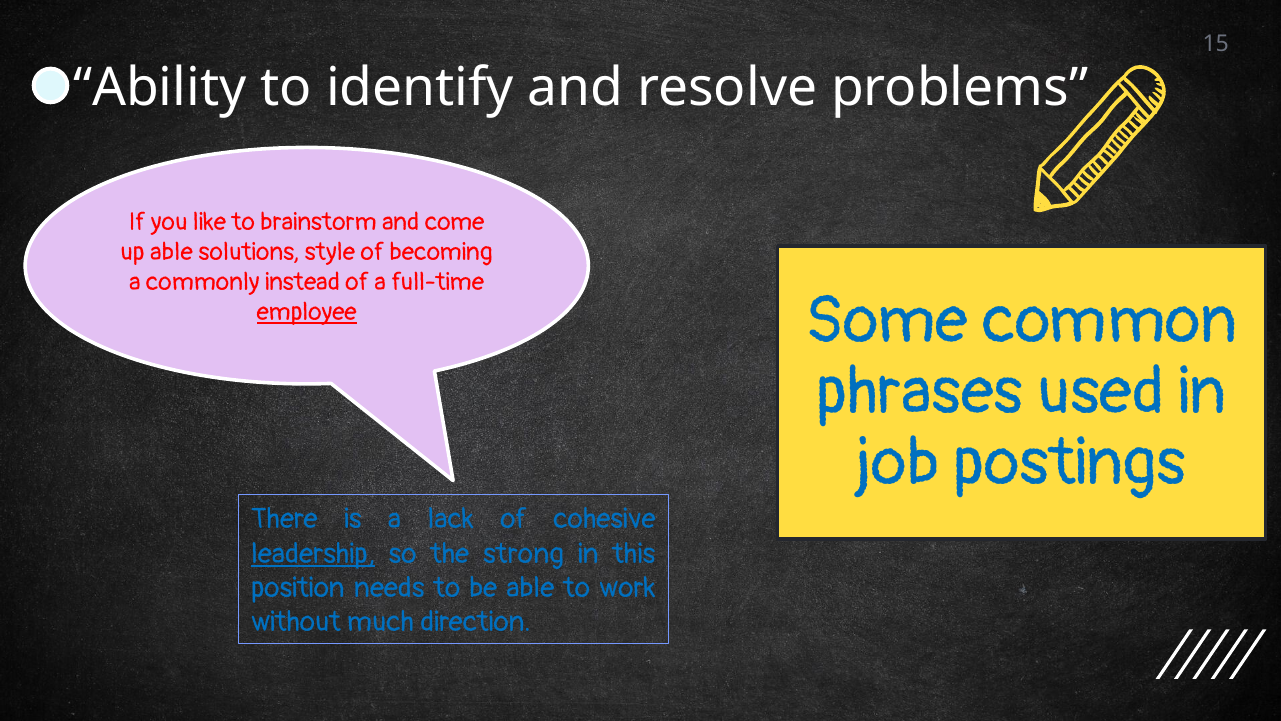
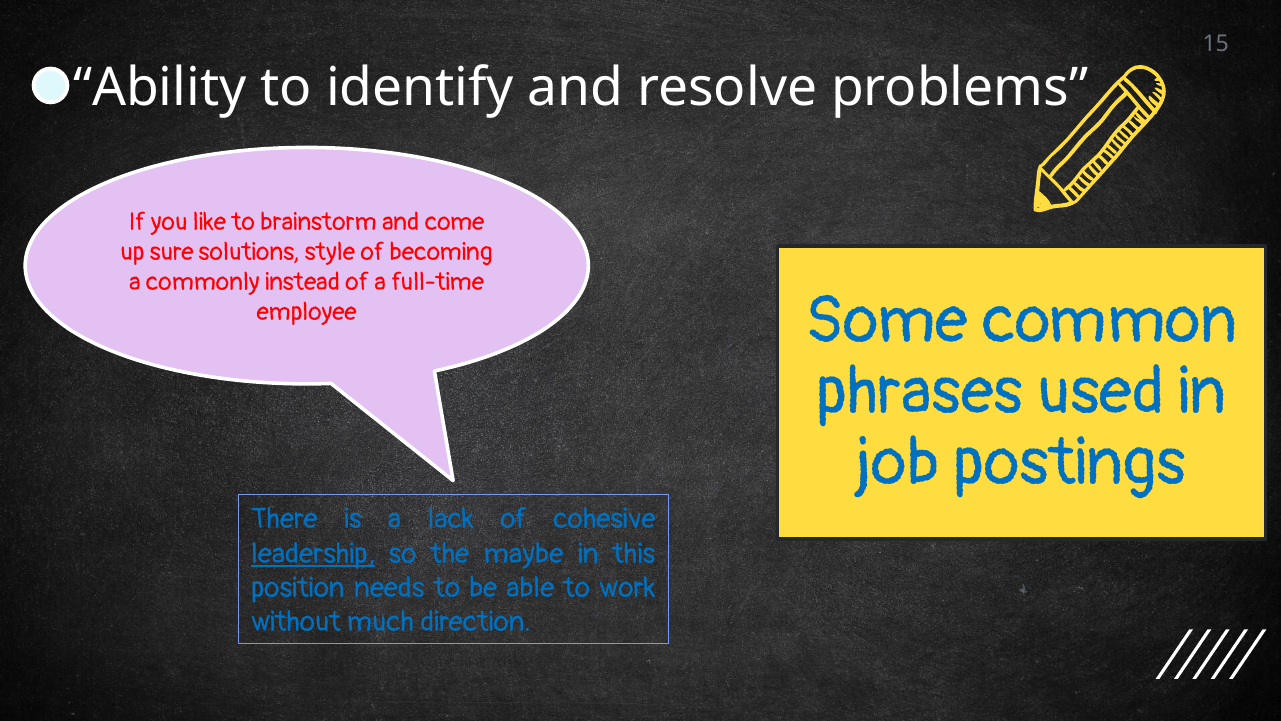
up able: able -> sure
employee underline: present -> none
strong: strong -> maybe
